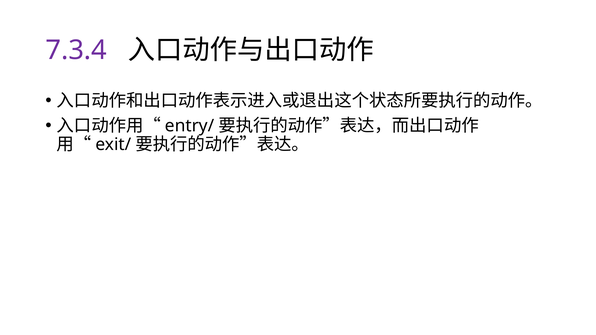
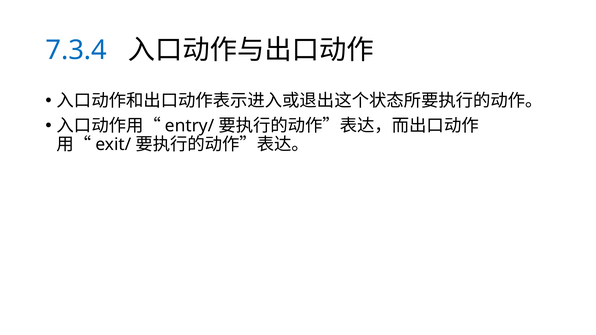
7.3.4 colour: purple -> blue
